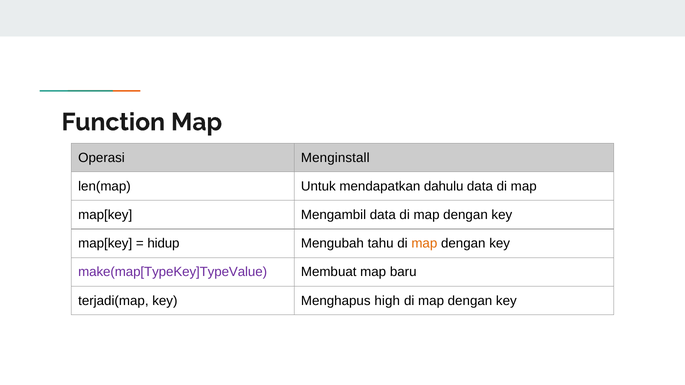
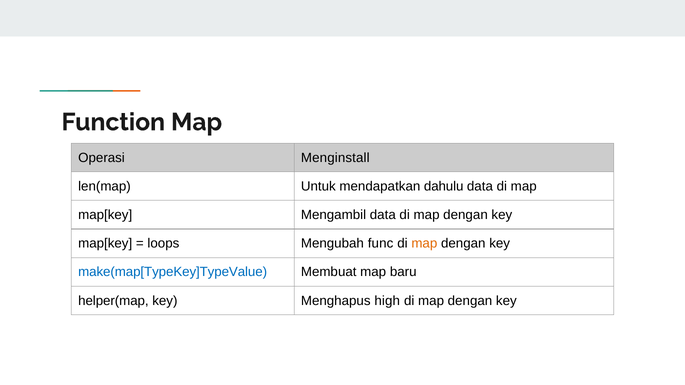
hidup: hidup -> loops
tahu: tahu -> func
make(map[TypeKey]TypeValue colour: purple -> blue
terjadi(map: terjadi(map -> helper(map
